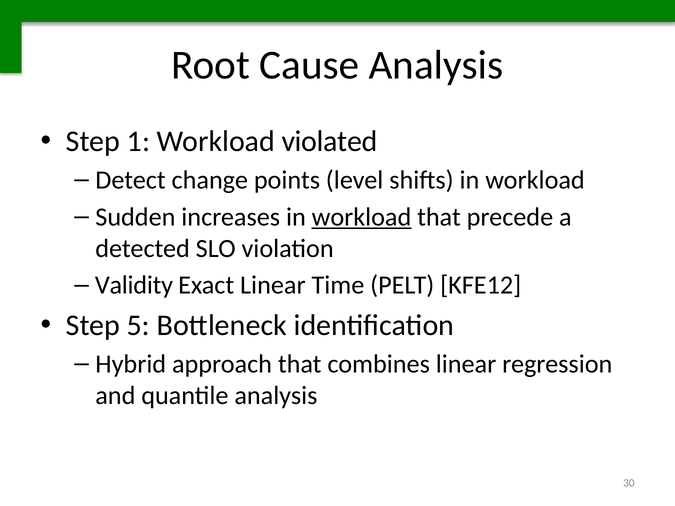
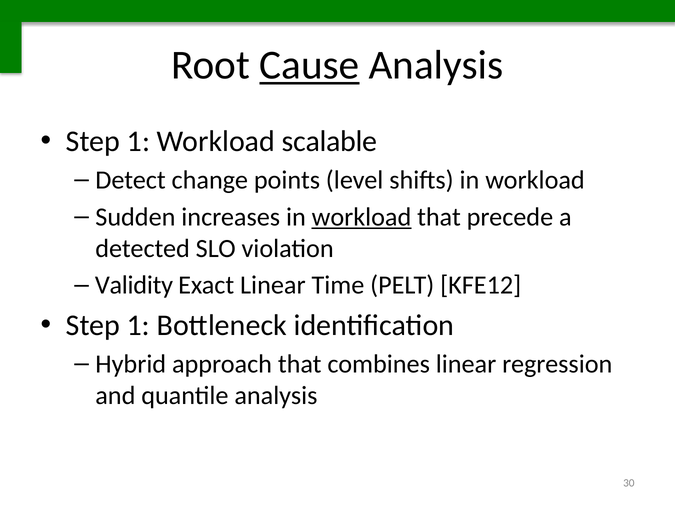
Cause underline: none -> present
violated: violated -> scalable
5 at (138, 325): 5 -> 1
